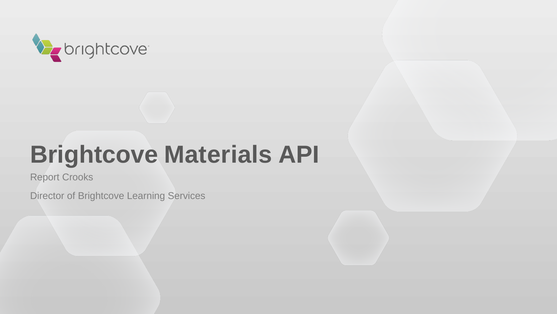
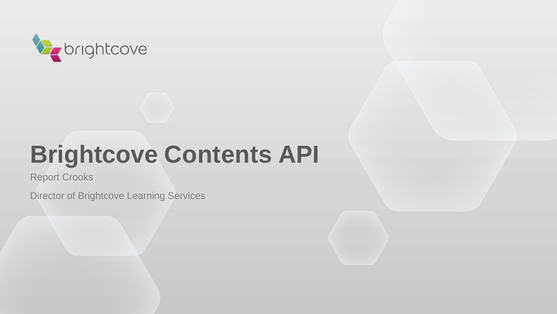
Materials: Materials -> Contents
